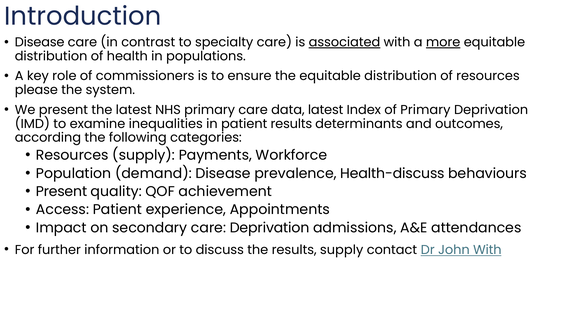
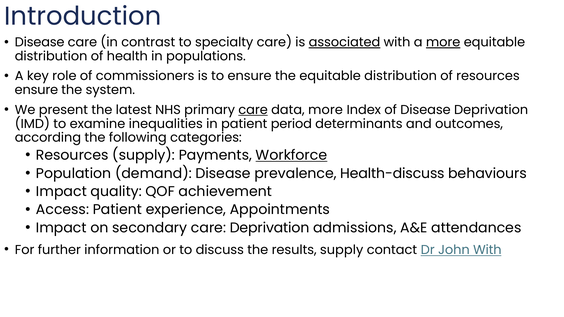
please at (36, 90): please -> ensure
care at (253, 110) underline: none -> present
data latest: latest -> more
of Primary: Primary -> Disease
patient results: results -> period
Workforce underline: none -> present
Present at (61, 192): Present -> Impact
